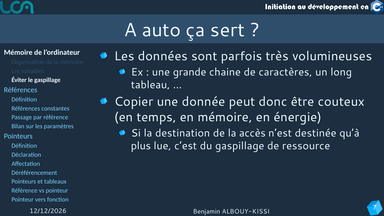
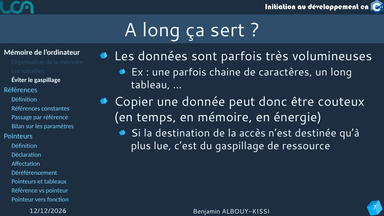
A auto: auto -> long
une grande: grande -> parfois
